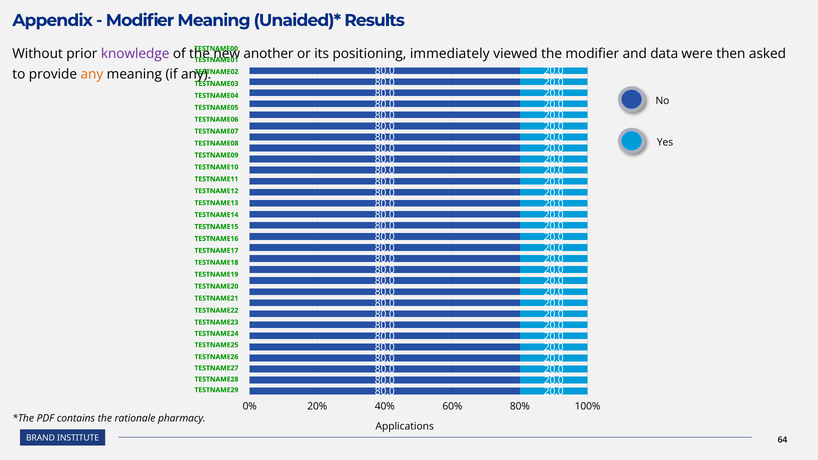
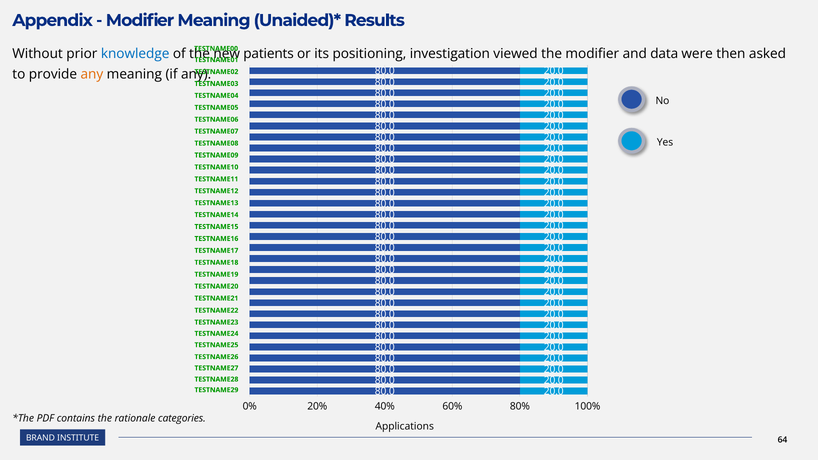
knowledge colour: purple -> blue
another: another -> patients
immediately: immediately -> investigation
pharmacy: pharmacy -> categories
